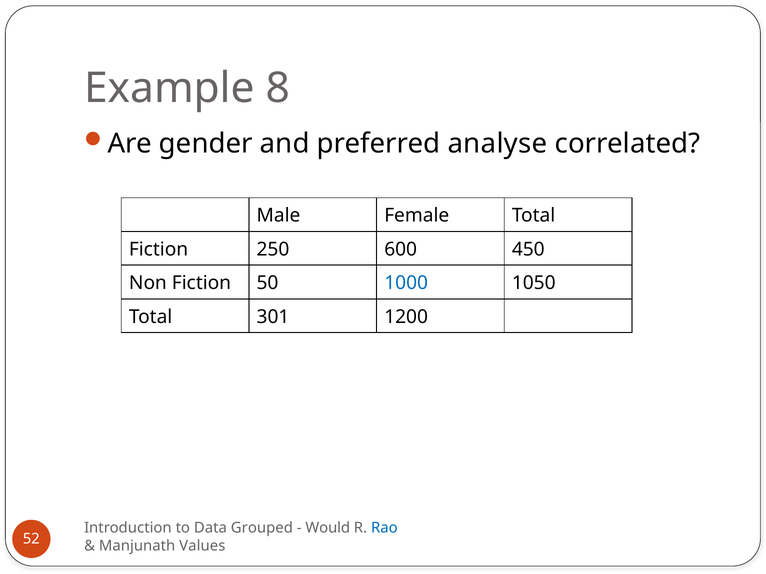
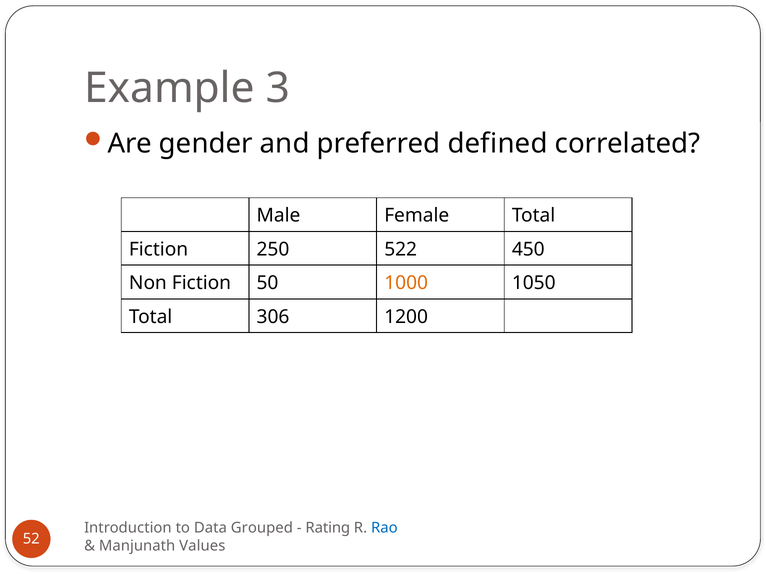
8: 8 -> 3
analyse: analyse -> defined
600: 600 -> 522
1000 colour: blue -> orange
301: 301 -> 306
Would: Would -> Rating
